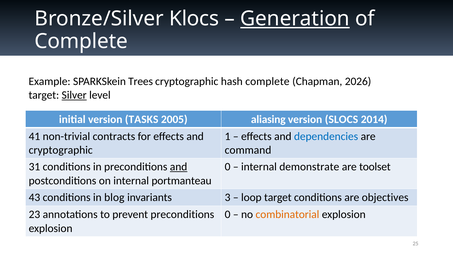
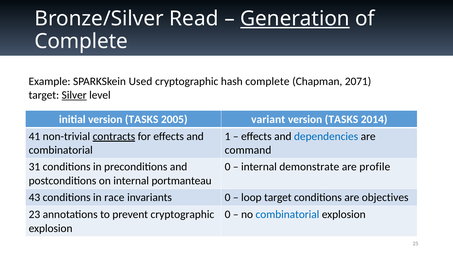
Klocs: Klocs -> Read
Trees: Trees -> Used
2026: 2026 -> 2071
aliasing: aliasing -> variant
SLOCS at (342, 119): SLOCS -> TASKS
contracts underline: none -> present
cryptographic at (61, 150): cryptographic -> combinatorial
and at (179, 167) underline: present -> none
toolset: toolset -> profile
blog: blog -> race
invariants 3: 3 -> 0
prevent preconditions: preconditions -> cryptographic
combinatorial at (287, 214) colour: orange -> blue
